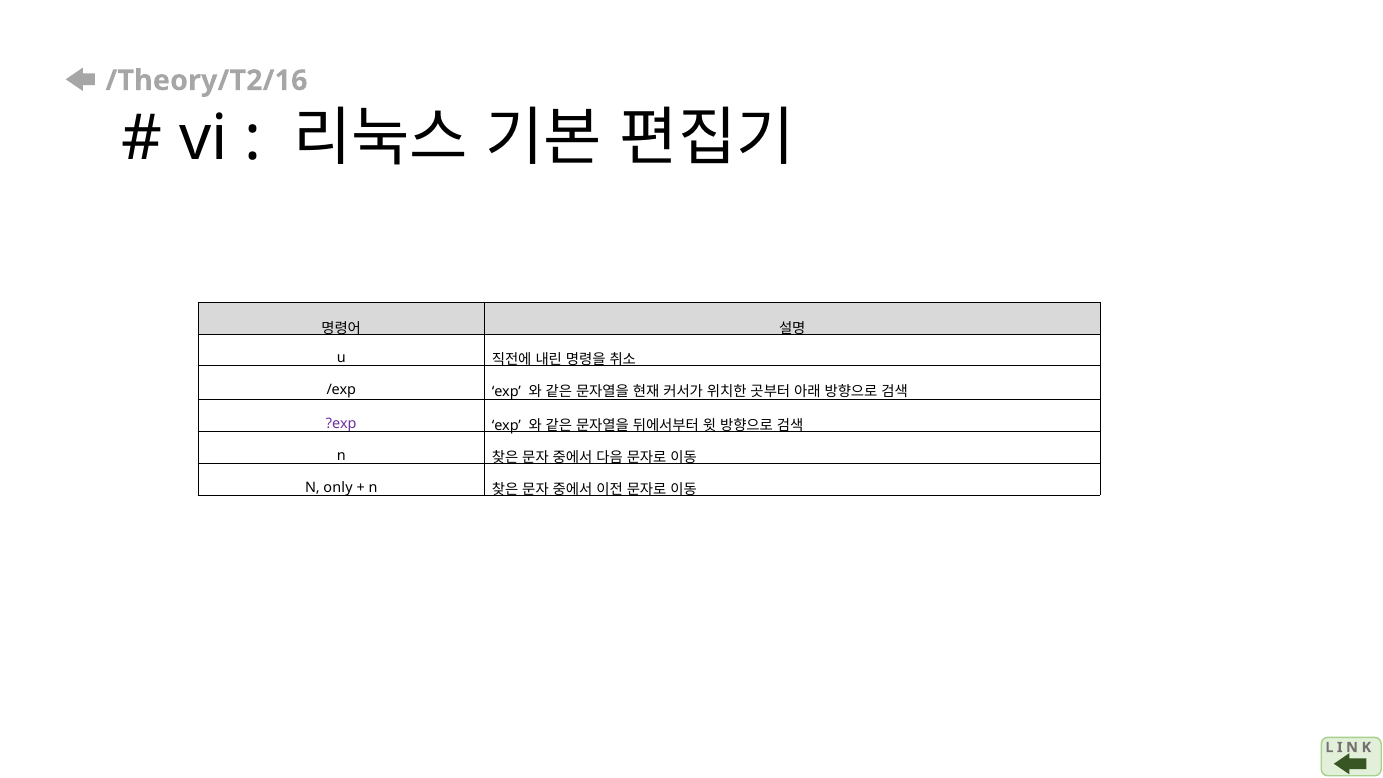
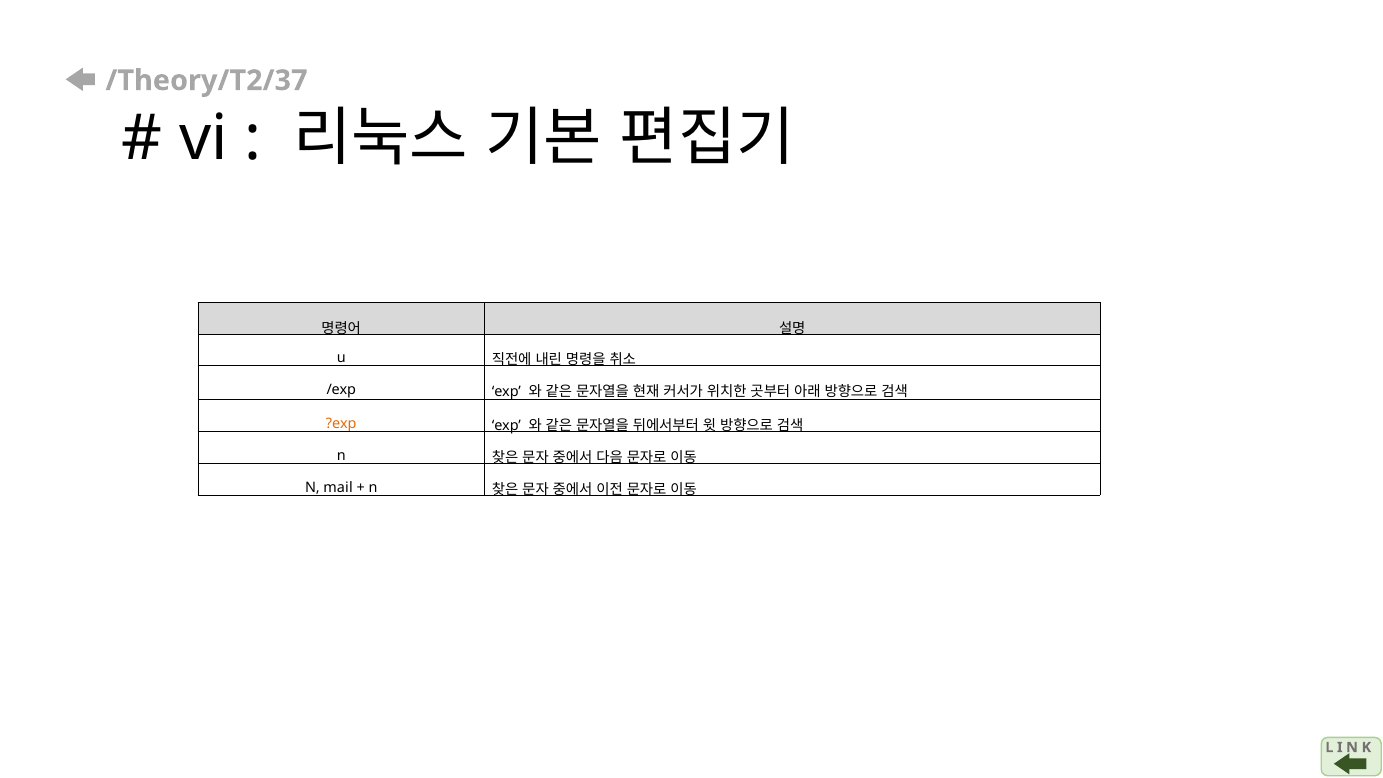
/Theory/T2/16: /Theory/T2/16 -> /Theory/T2/37
?exp colour: purple -> orange
only: only -> mail
